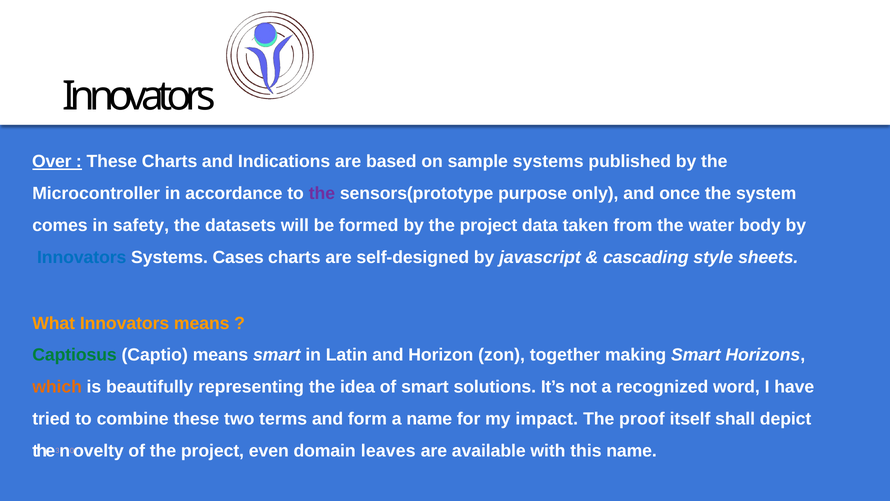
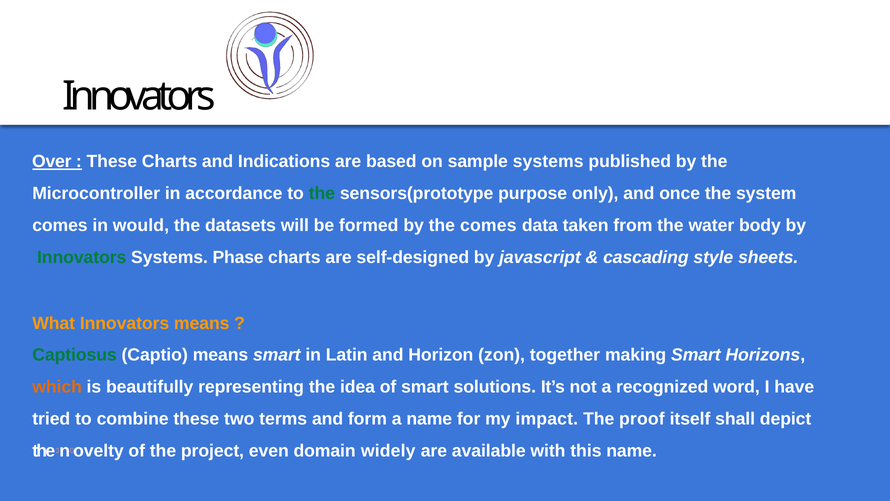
the at (322, 193) colour: purple -> green
safety: safety -> would
by the project: project -> comes
Innovators at (82, 257) colour: blue -> green
Cases: Cases -> Phase
leaves: leaves -> widely
